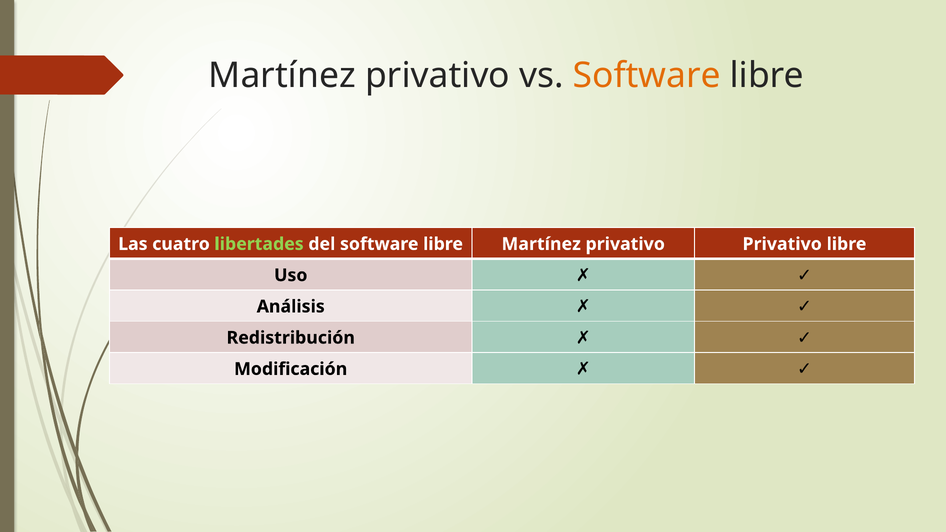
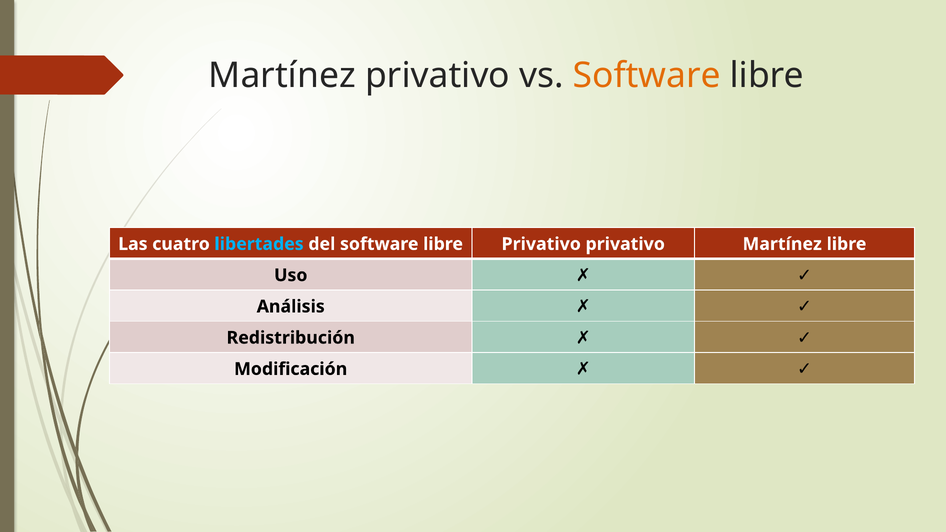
libertades colour: light green -> light blue
libre Martínez: Martínez -> Privativo
privativo Privativo: Privativo -> Martínez
